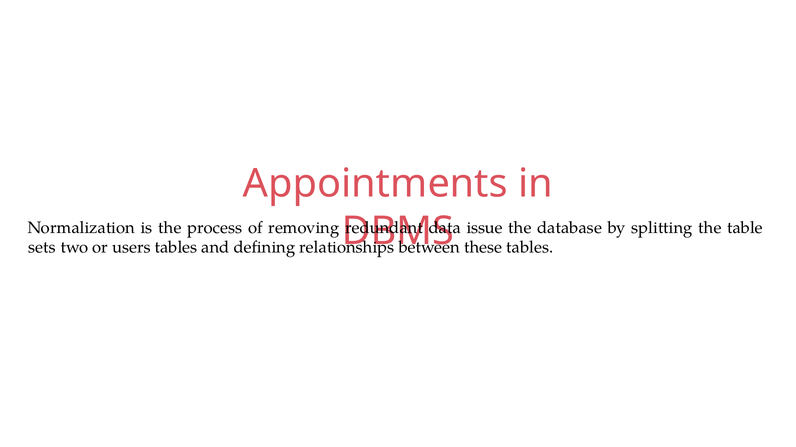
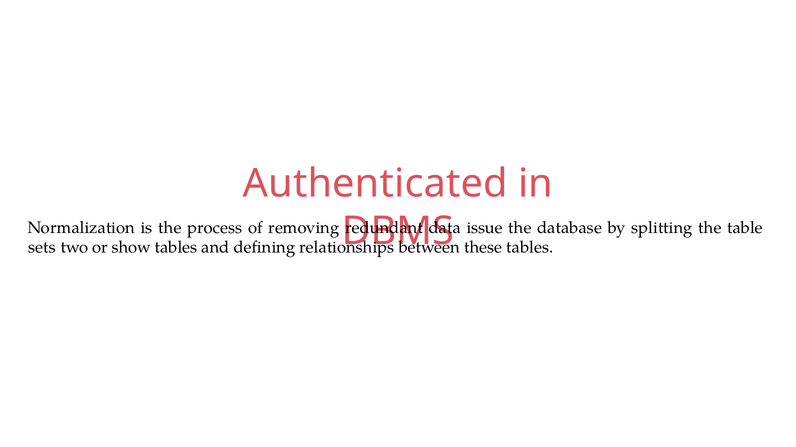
Appointments: Appointments -> Authenticated
users: users -> show
